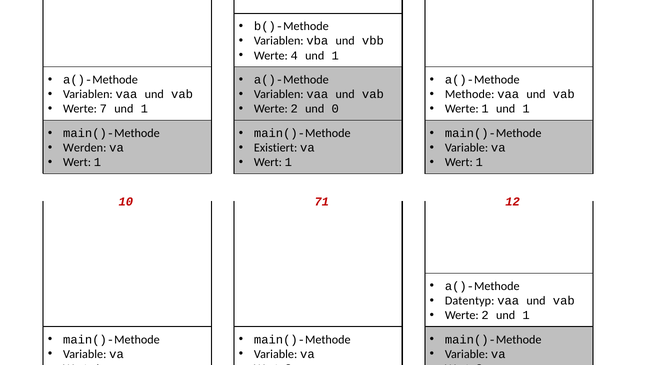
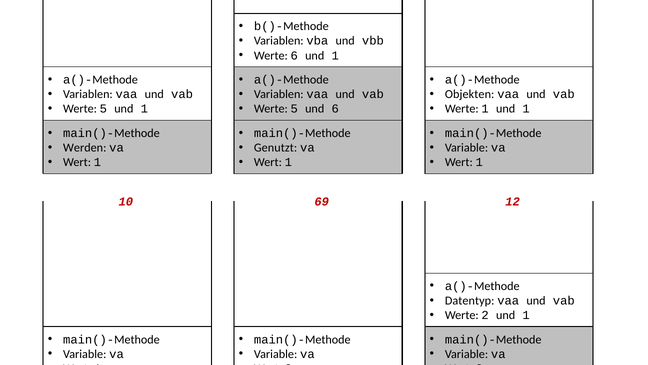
Werte 4: 4 -> 6
Methode: Methode -> Objekten
7 at (103, 109): 7 -> 5
2 at (294, 109): 2 -> 5
und 0: 0 -> 6
Existiert: Existiert -> Genutzt
71: 71 -> 69
